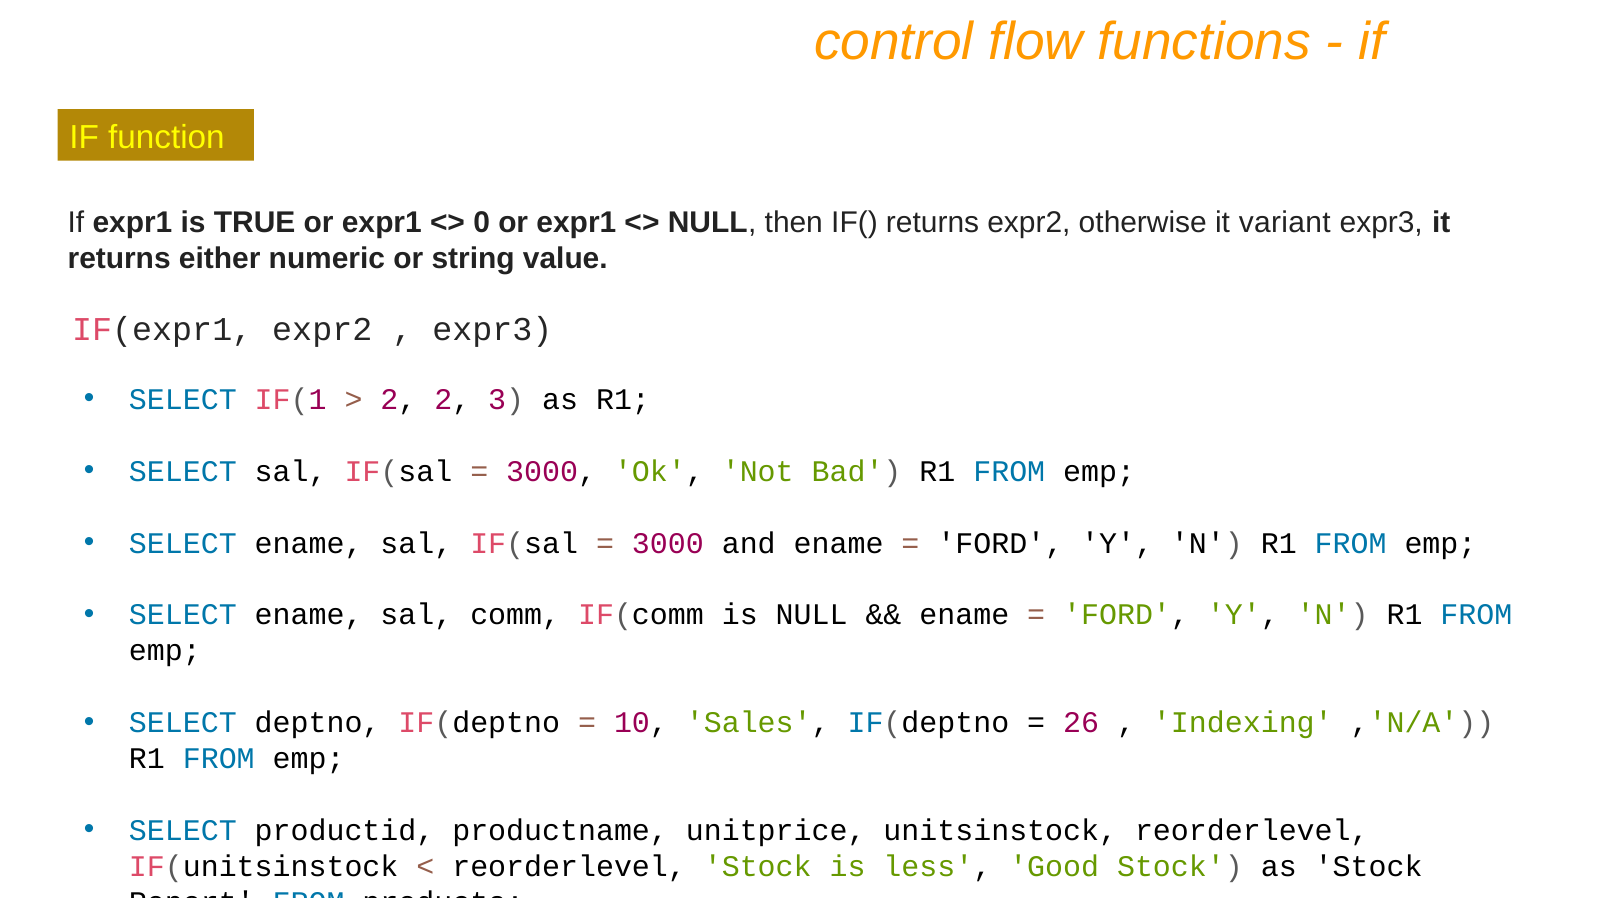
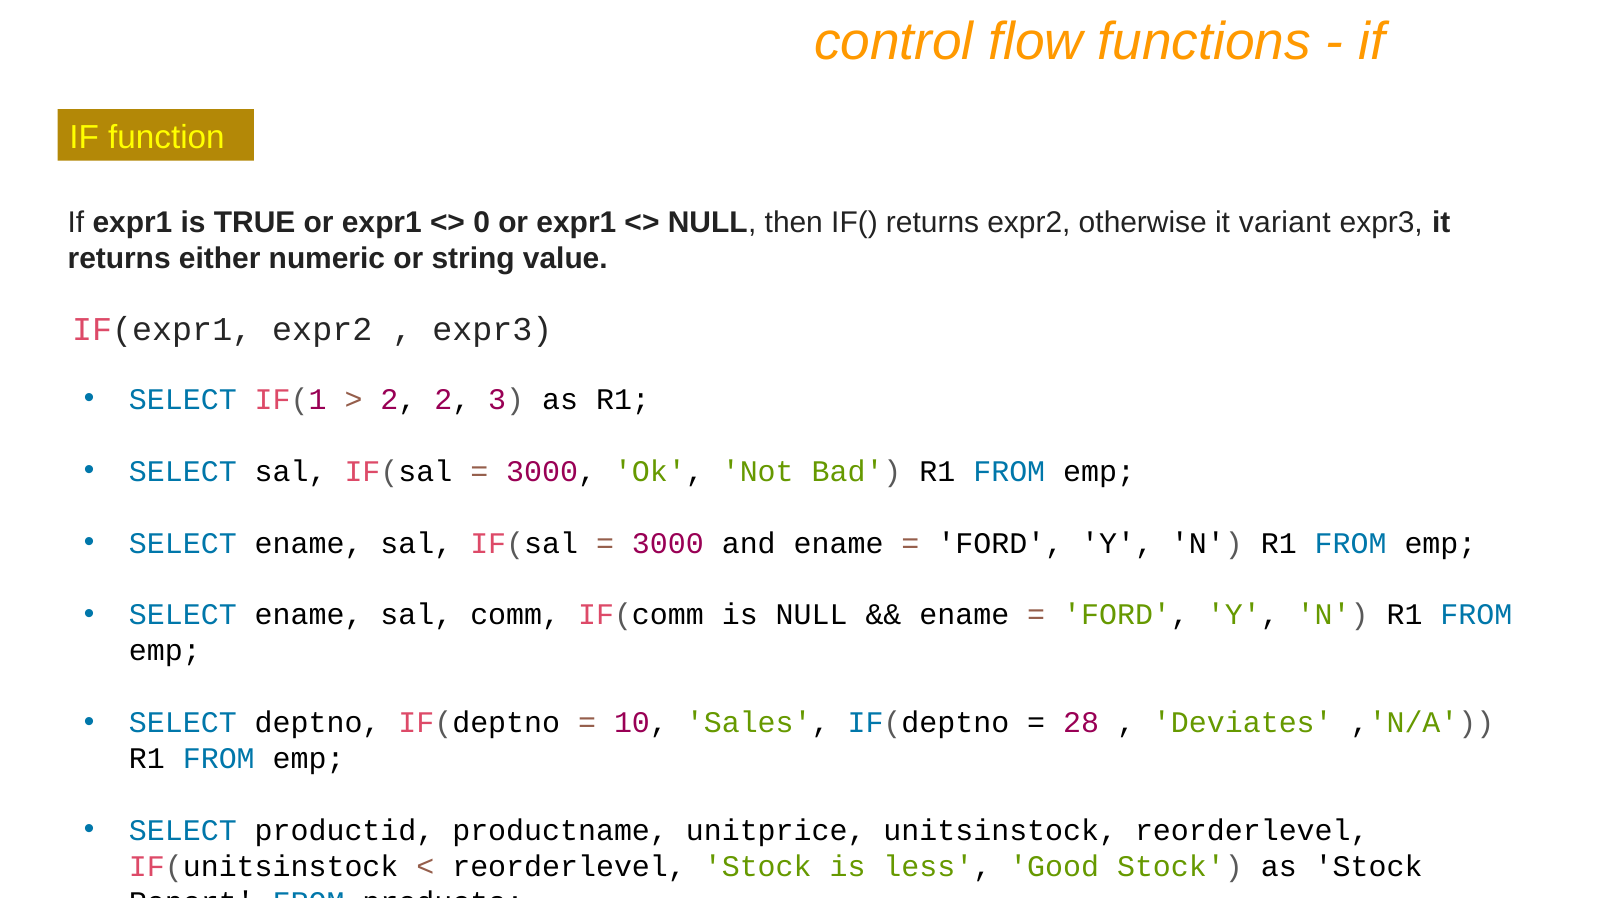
26: 26 -> 28
Indexing: Indexing -> Deviates
